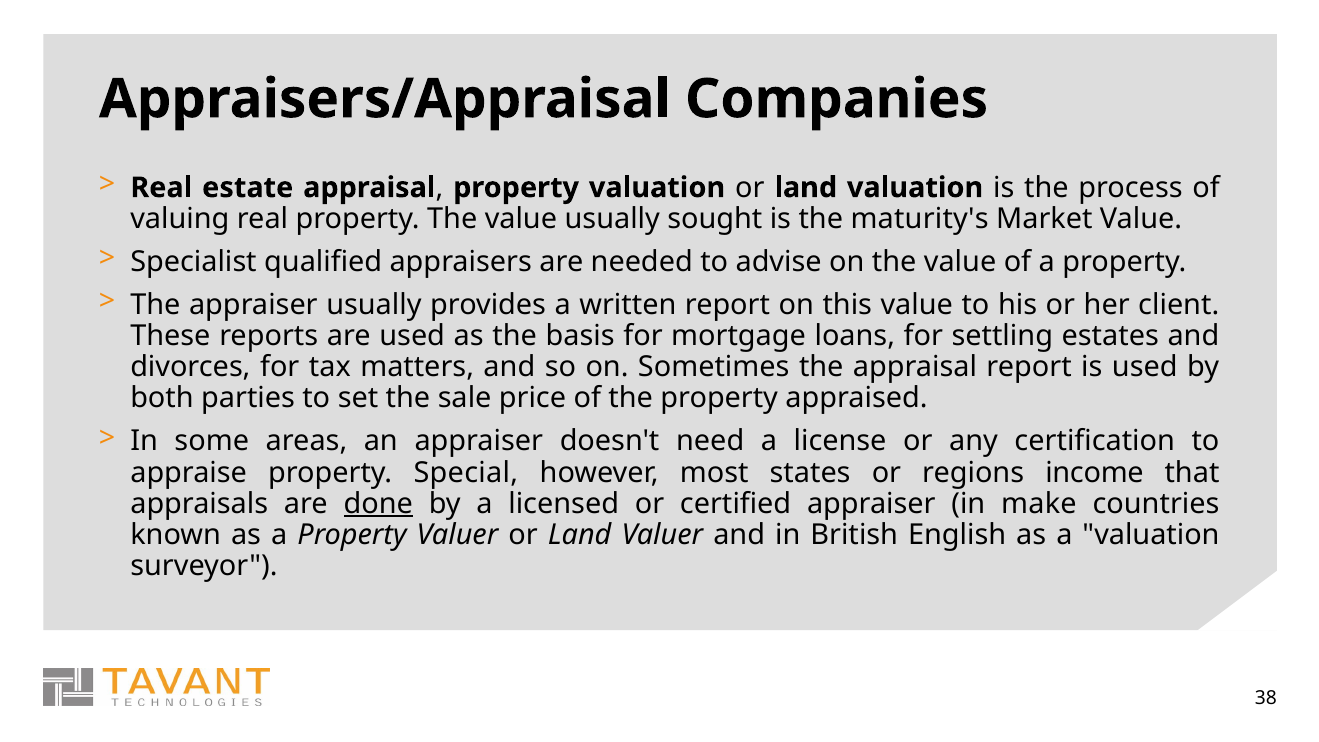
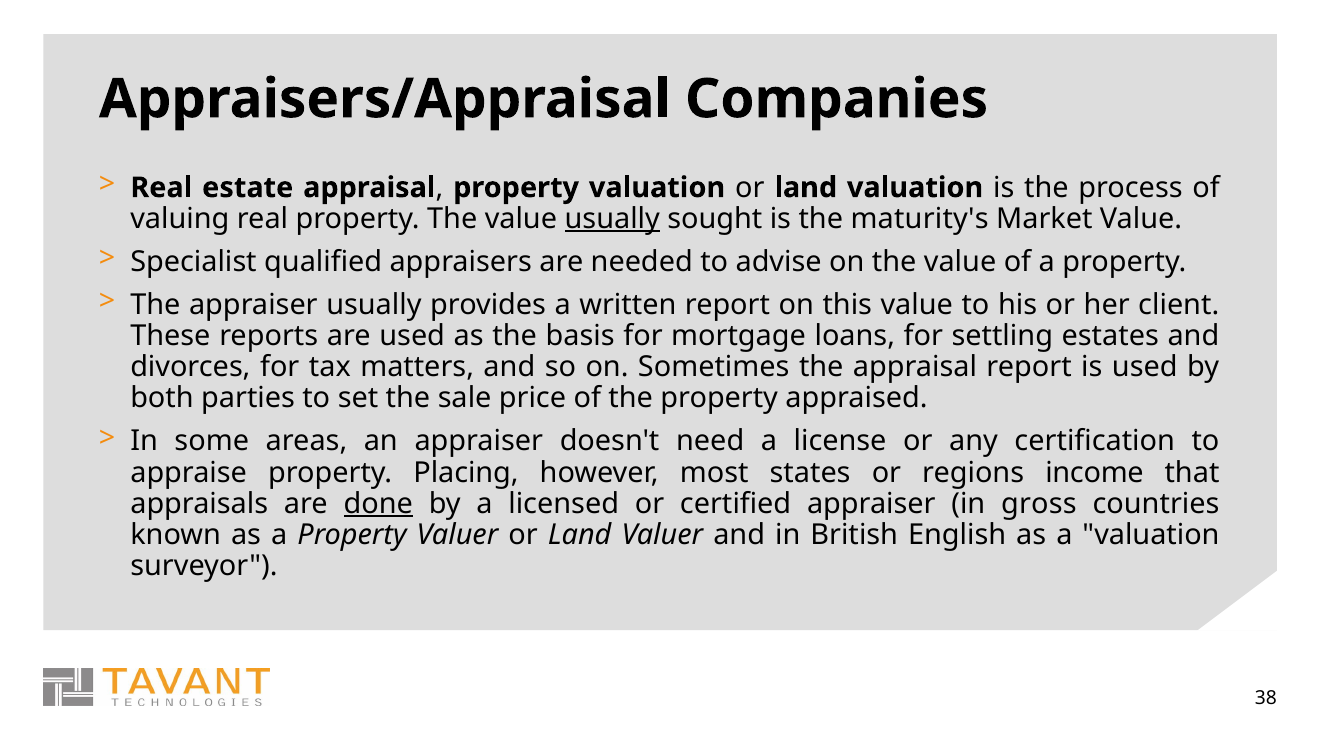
usually at (612, 219) underline: none -> present
Special: Special -> Placing
make: make -> gross
